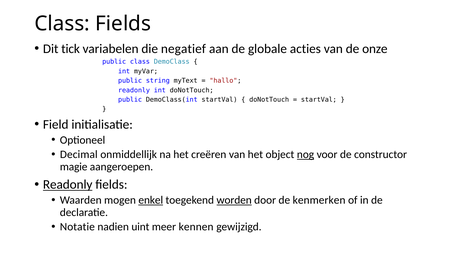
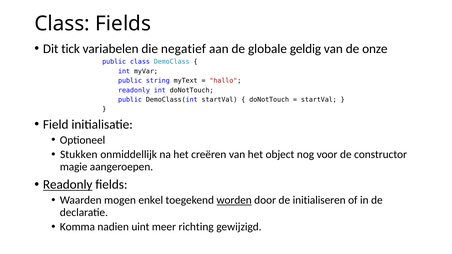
acties: acties -> geldig
Decimal: Decimal -> Stukken
nog underline: present -> none
enkel underline: present -> none
kenmerken: kenmerken -> initialiseren
Notatie: Notatie -> Komma
kennen: kennen -> richting
